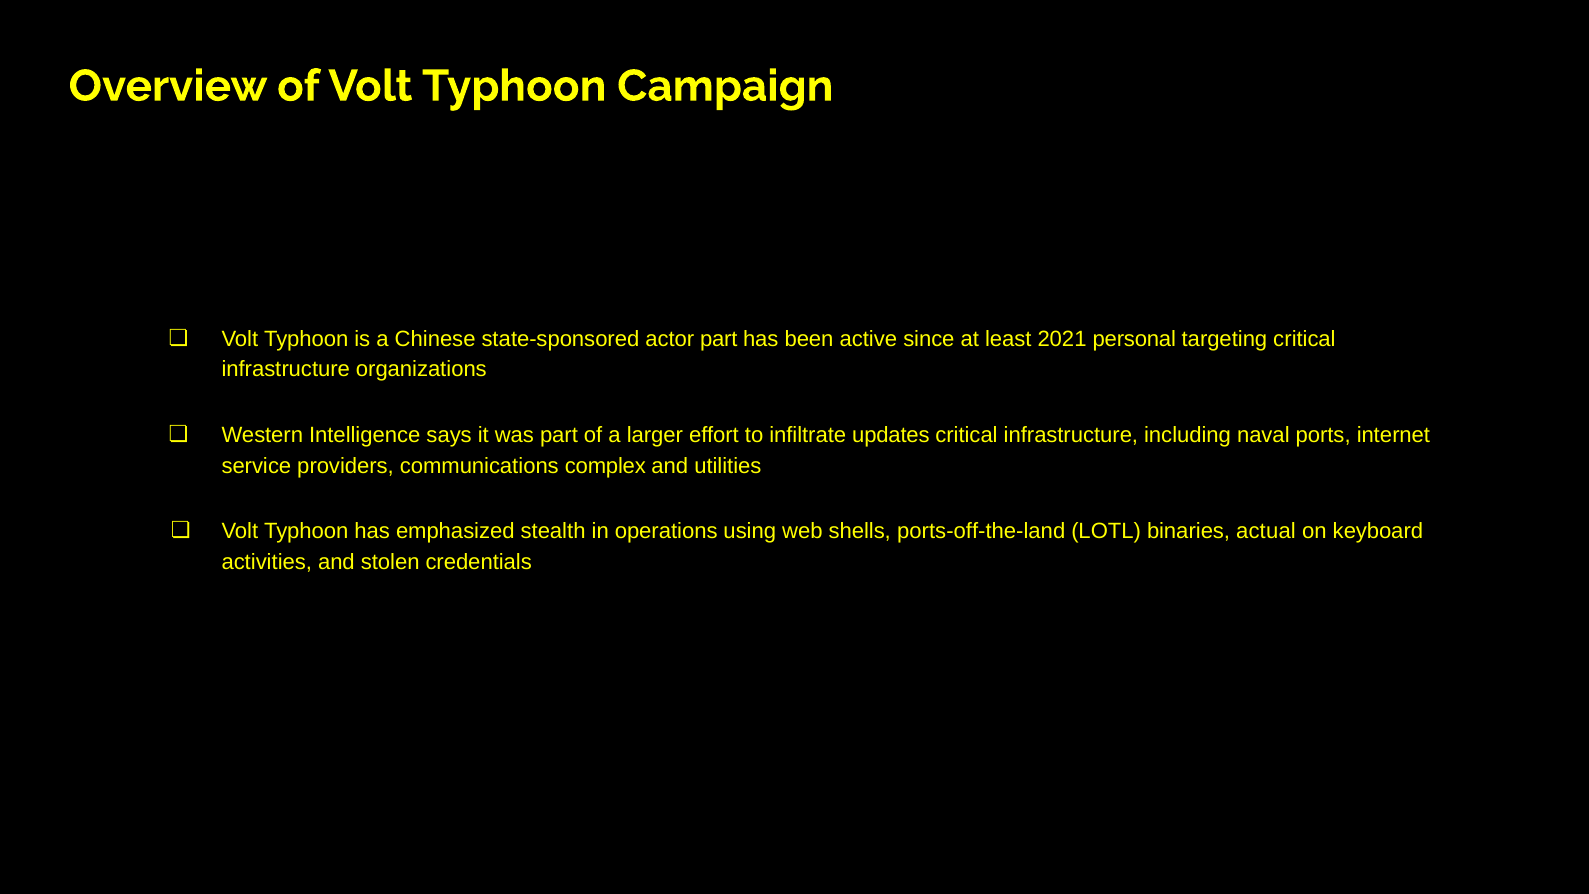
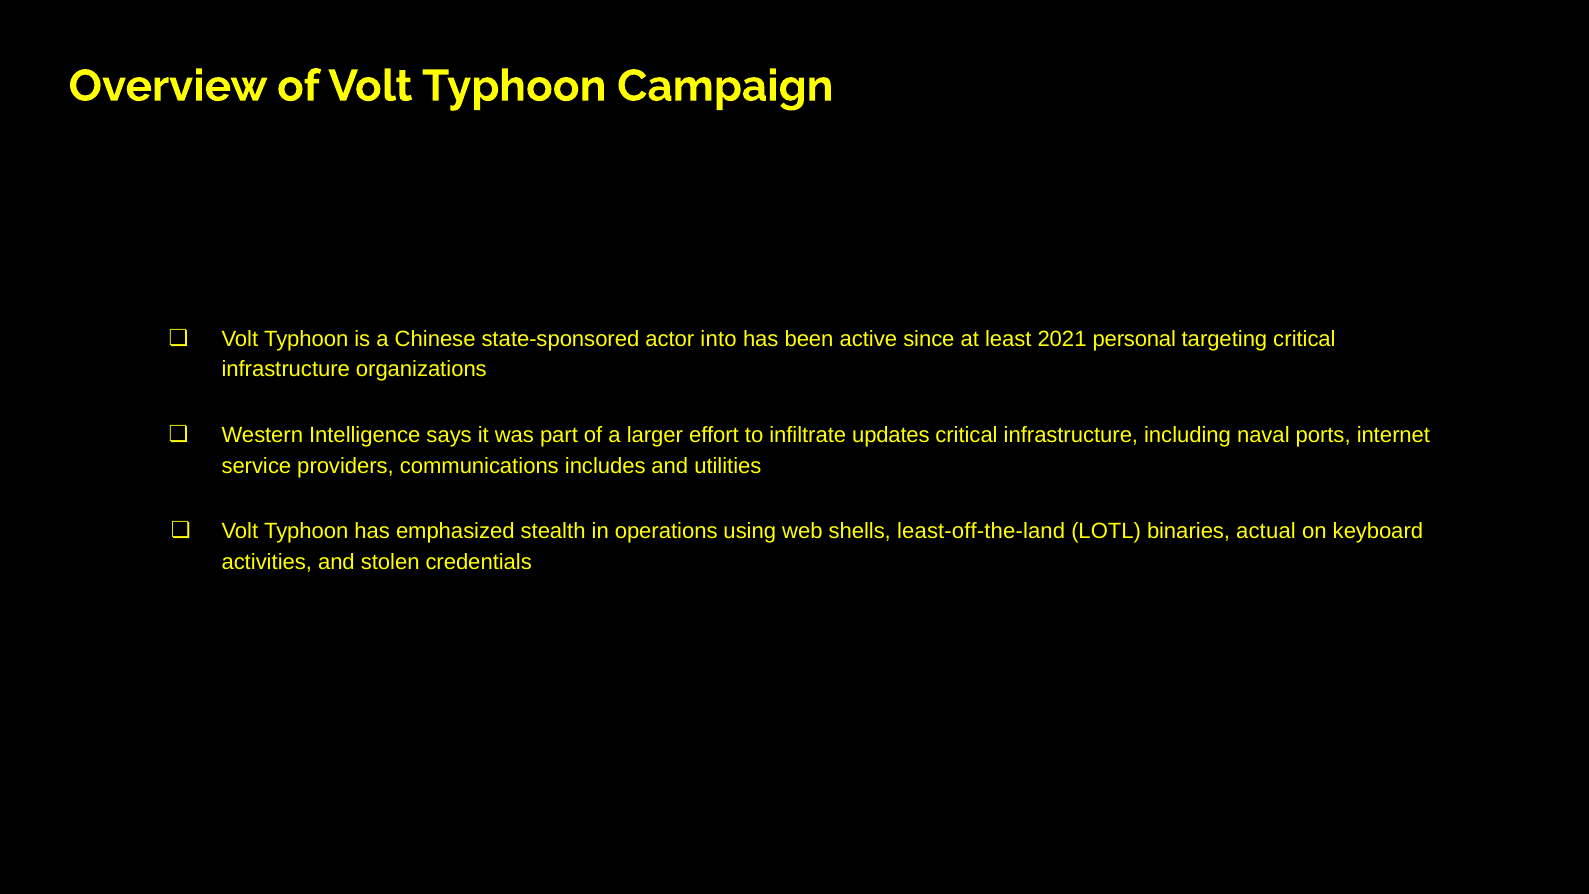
actor part: part -> into
complex: complex -> includes
ports-off-the-land: ports-off-the-land -> least-off-the-land
